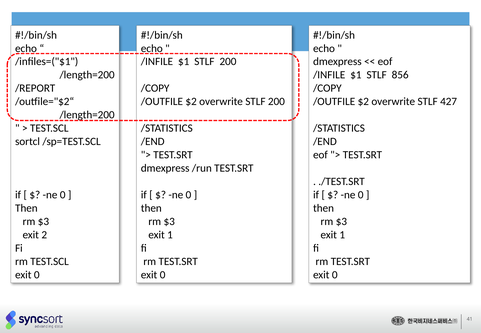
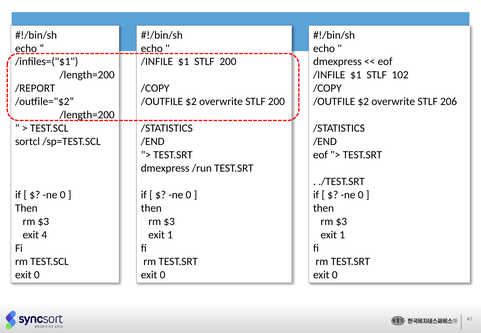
856: 856 -> 102
427: 427 -> 206
2: 2 -> 4
